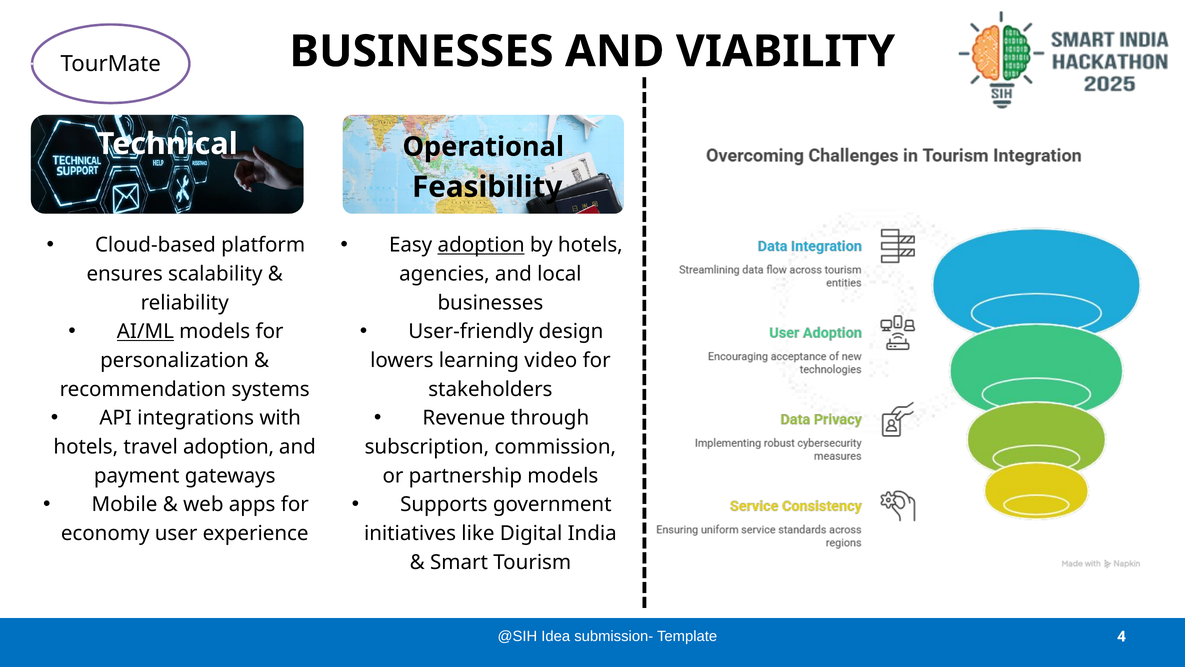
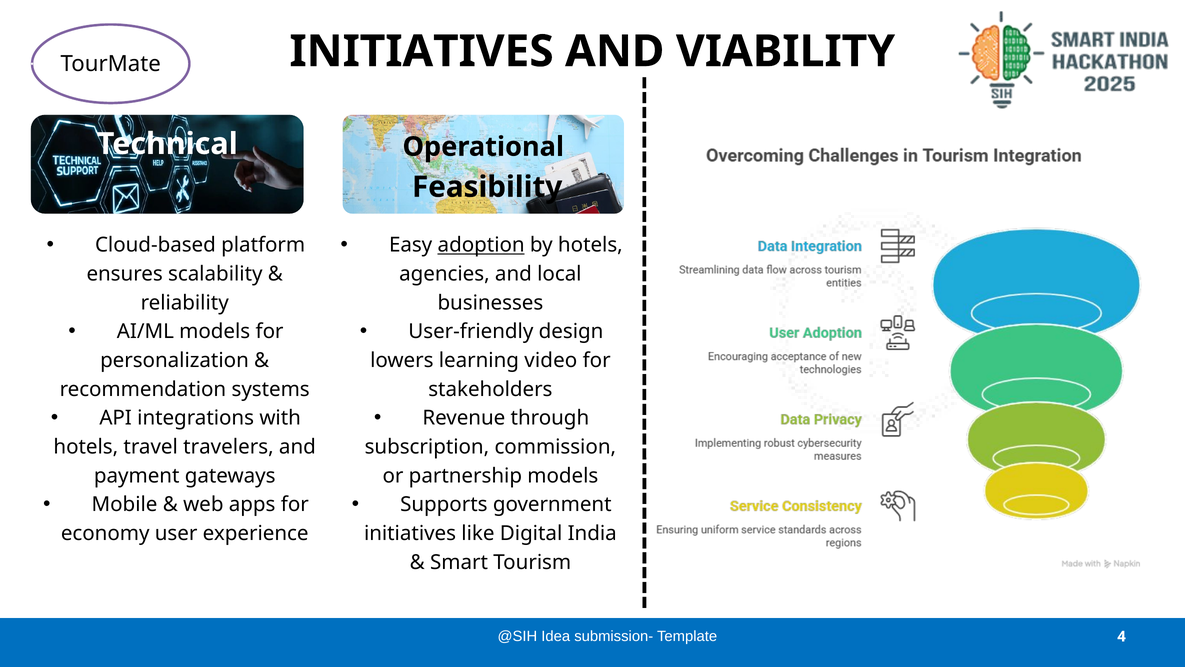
BUSINESSES at (422, 51): BUSINESSES -> INITIATIVES
AI/ML underline: present -> none
travel adoption: adoption -> travelers
